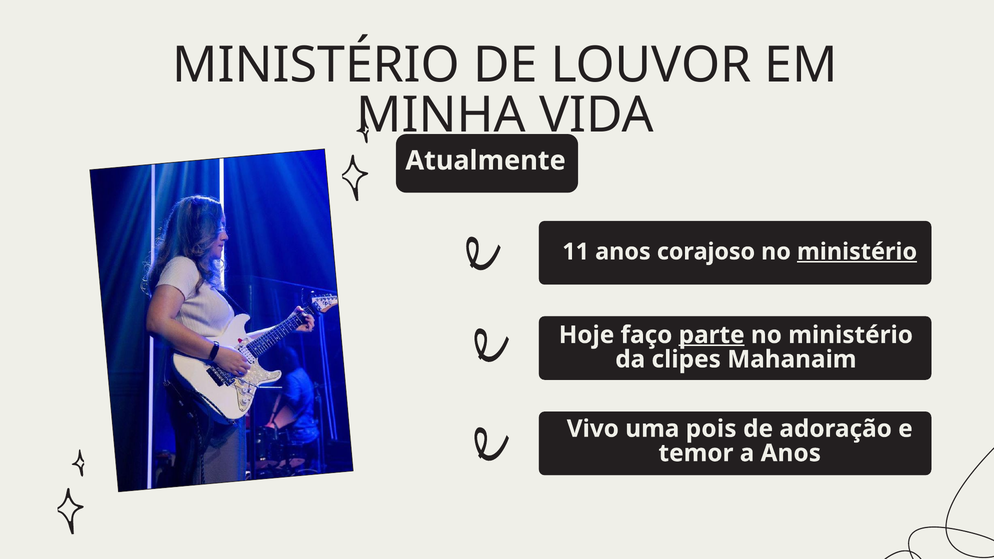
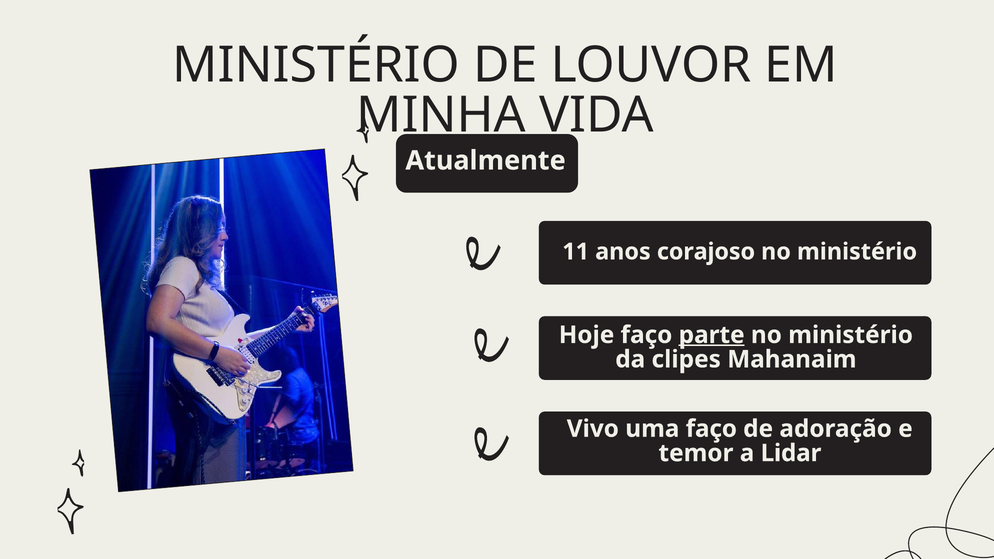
ministério at (857, 252) underline: present -> none
uma pois: pois -> faço
a Anos: Anos -> Lidar
